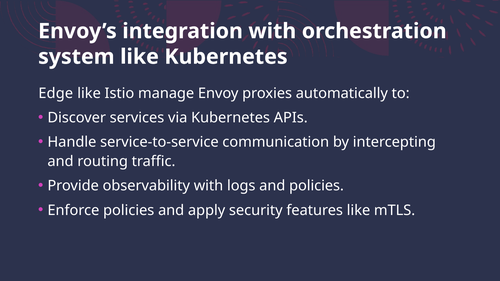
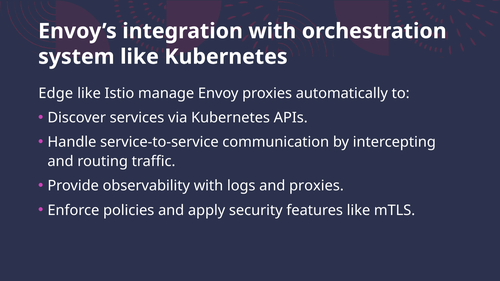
and policies: policies -> proxies
